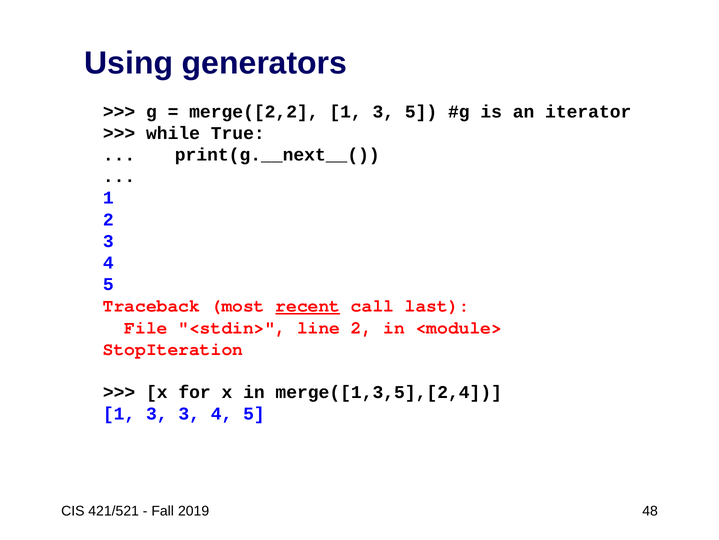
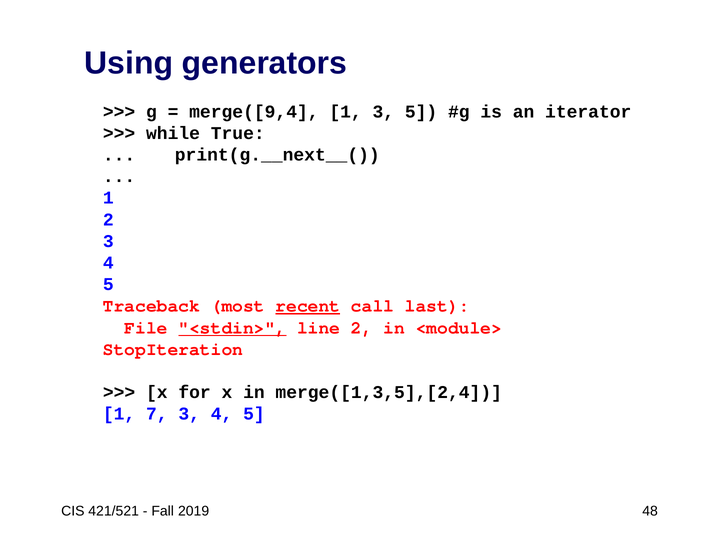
merge([2,2: merge([2,2 -> merge([9,4
<stdin> underline: none -> present
3 at (157, 413): 3 -> 7
